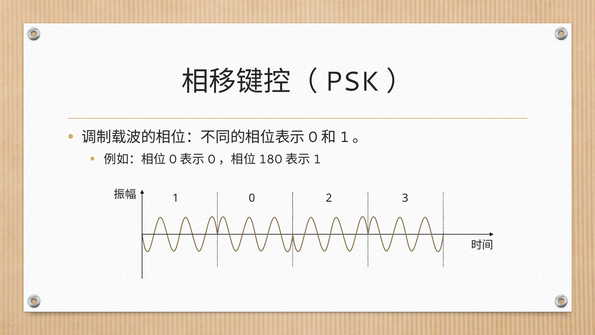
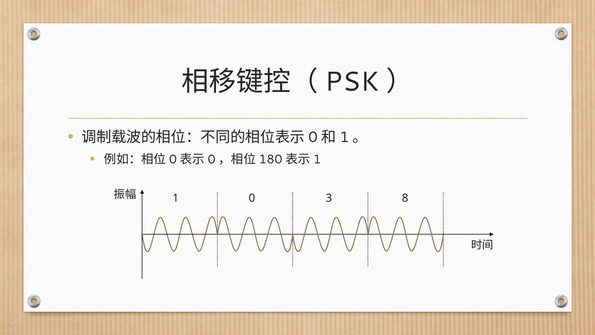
2: 2 -> 3
3: 3 -> 8
